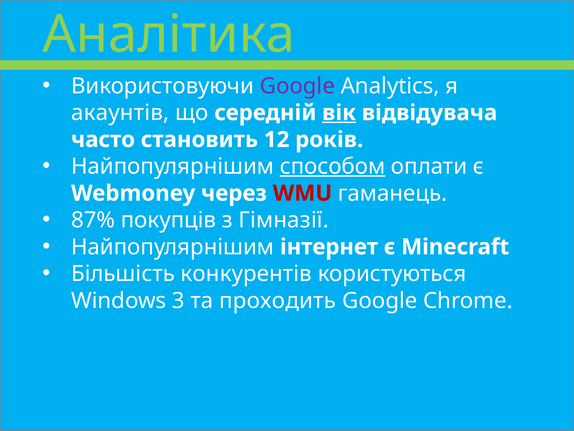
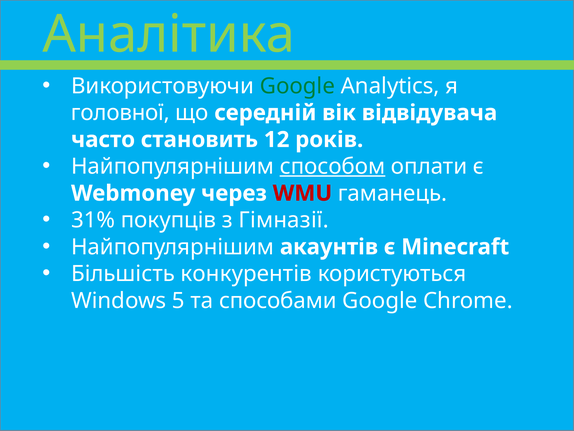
Google at (297, 86) colour: purple -> green
акаунтів: акаунтів -> головної
вік underline: present -> none
87%: 87% -> 31%
інтернет: інтернет -> акаунтів
3: 3 -> 5
проходить: проходить -> способами
